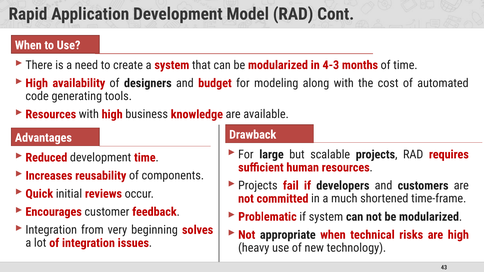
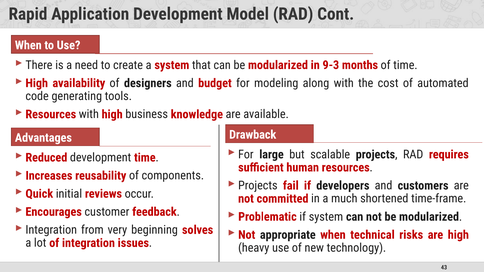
4-3: 4-3 -> 9-3
